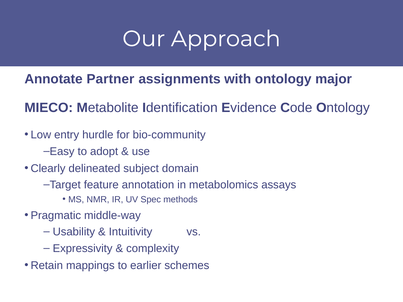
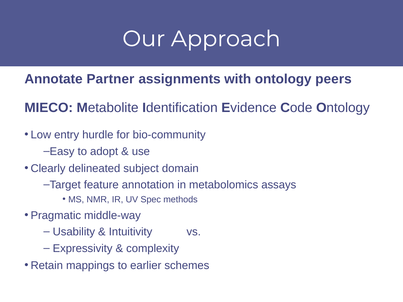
major: major -> peers
